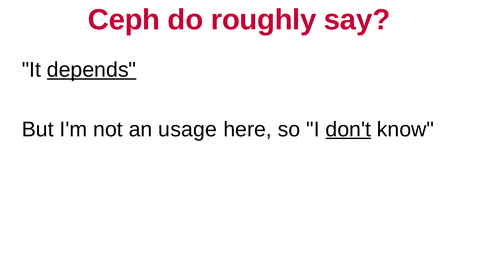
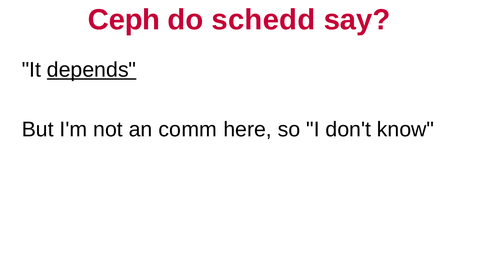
roughly: roughly -> schedd
usage: usage -> comm
don't underline: present -> none
